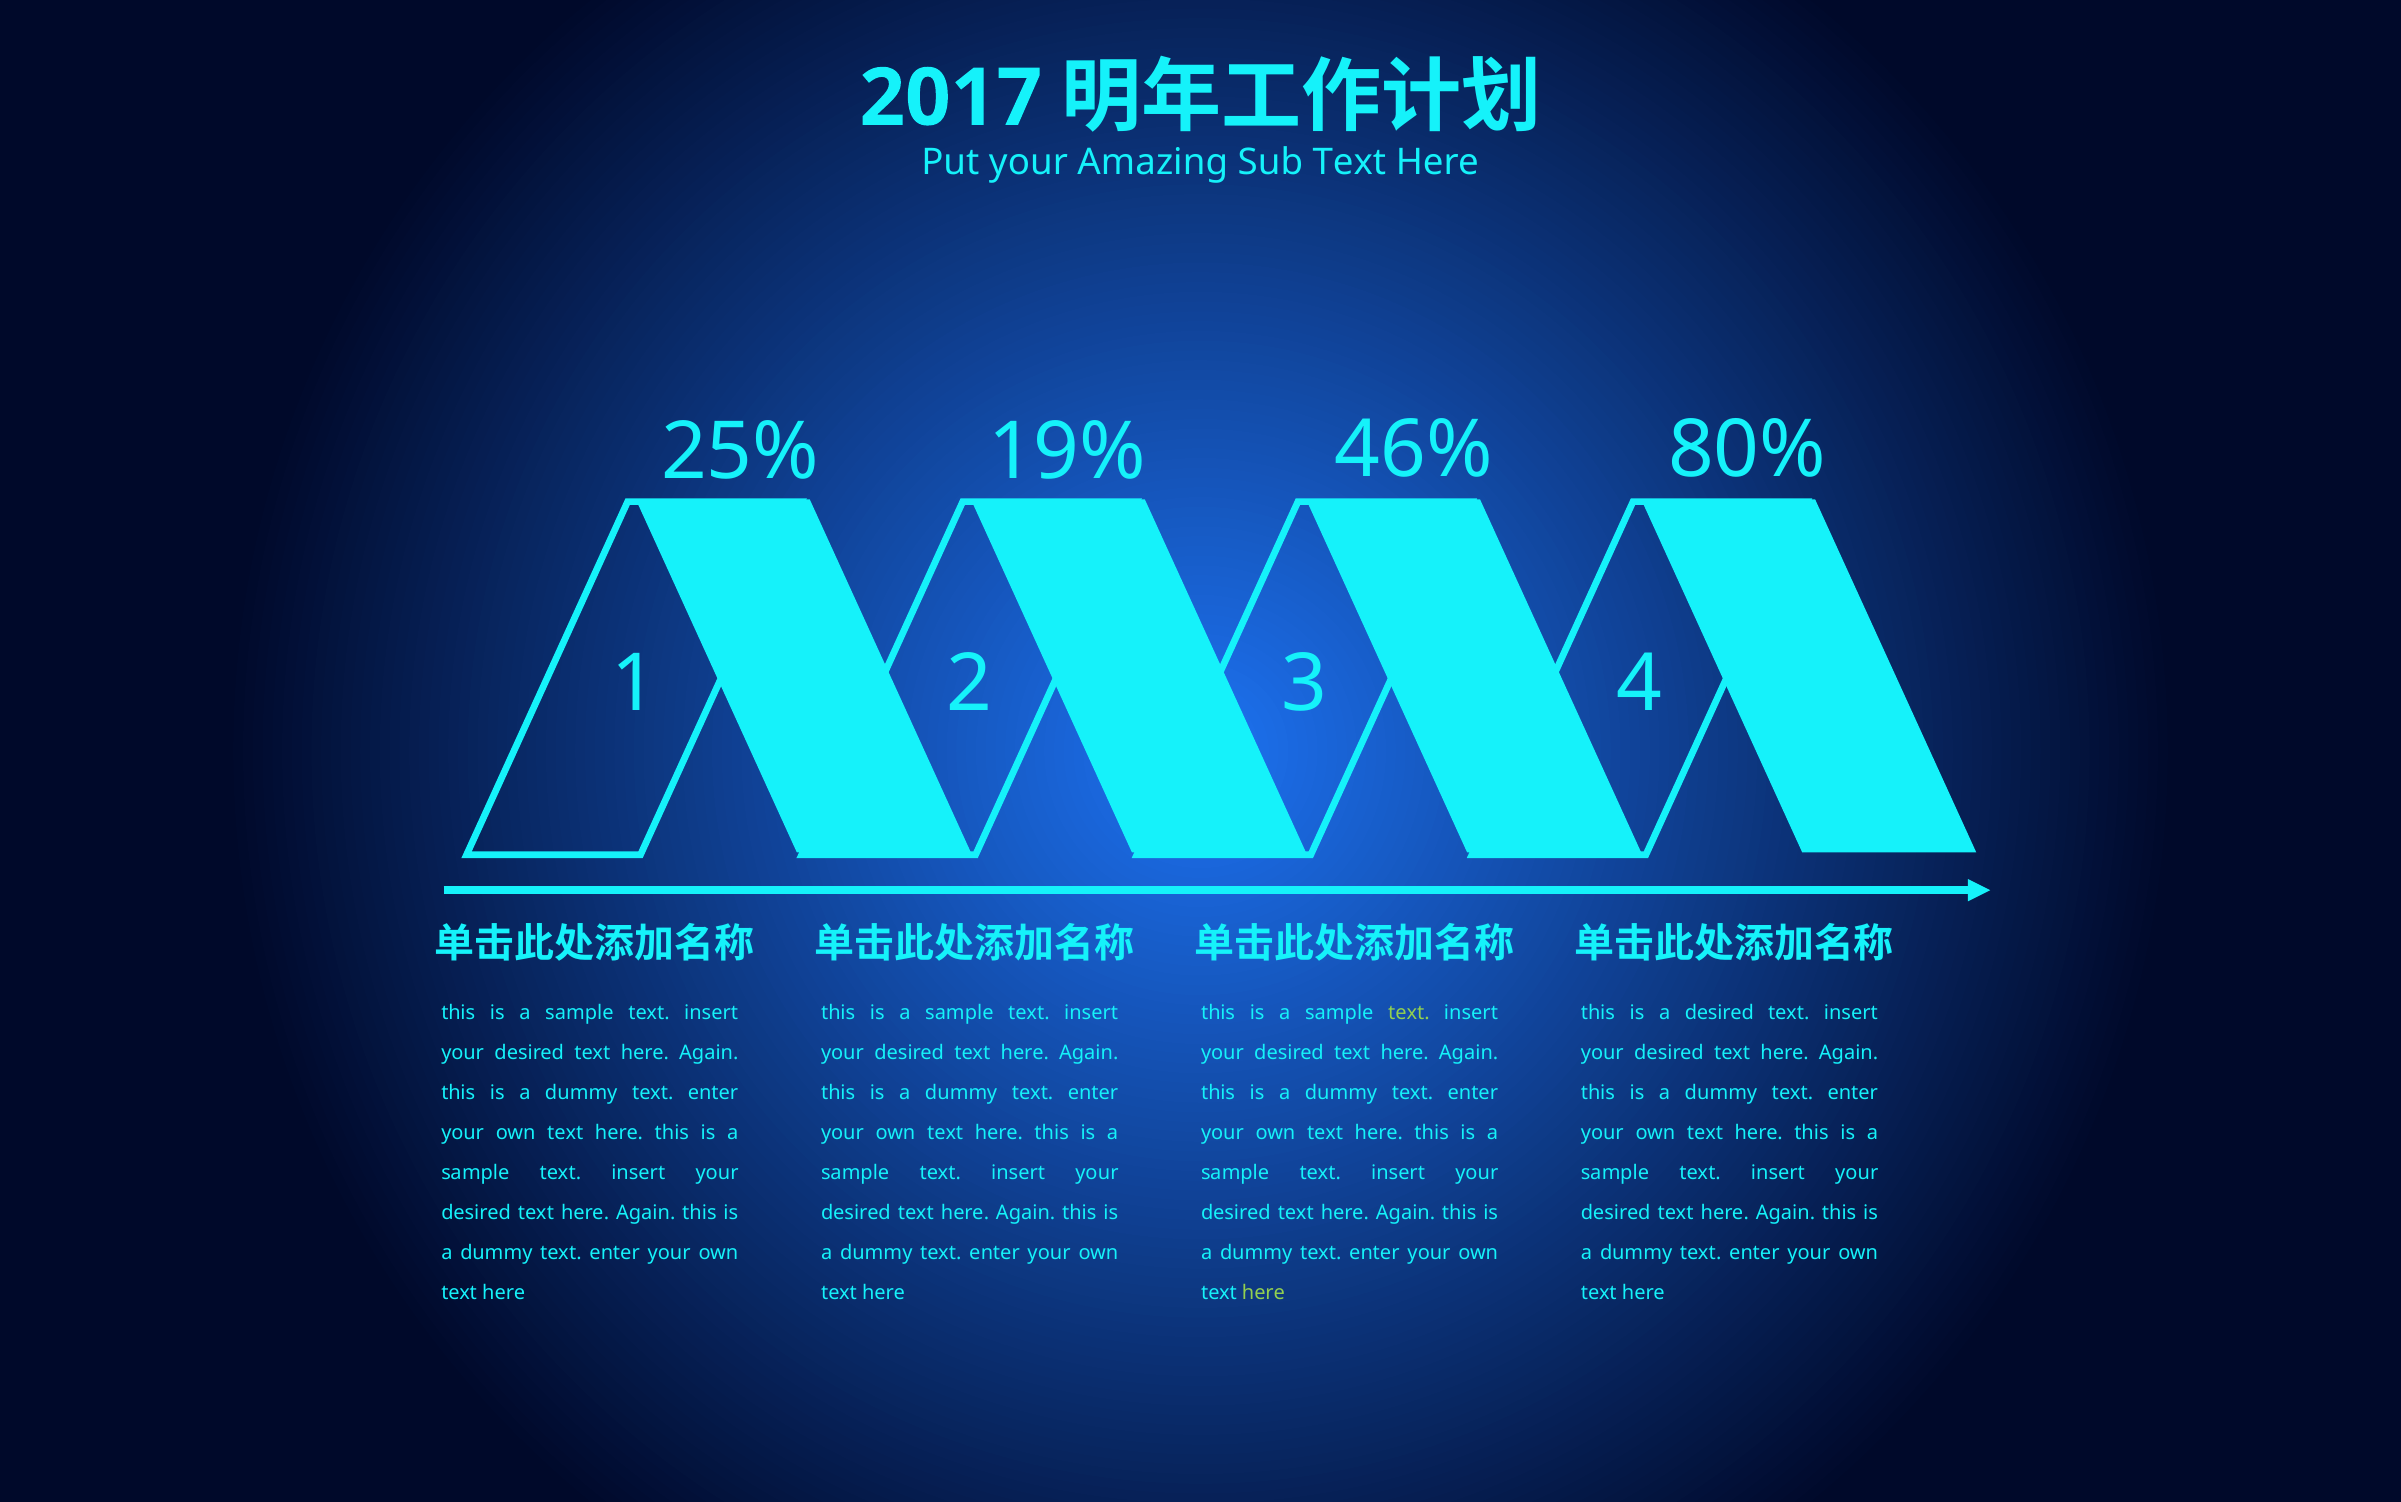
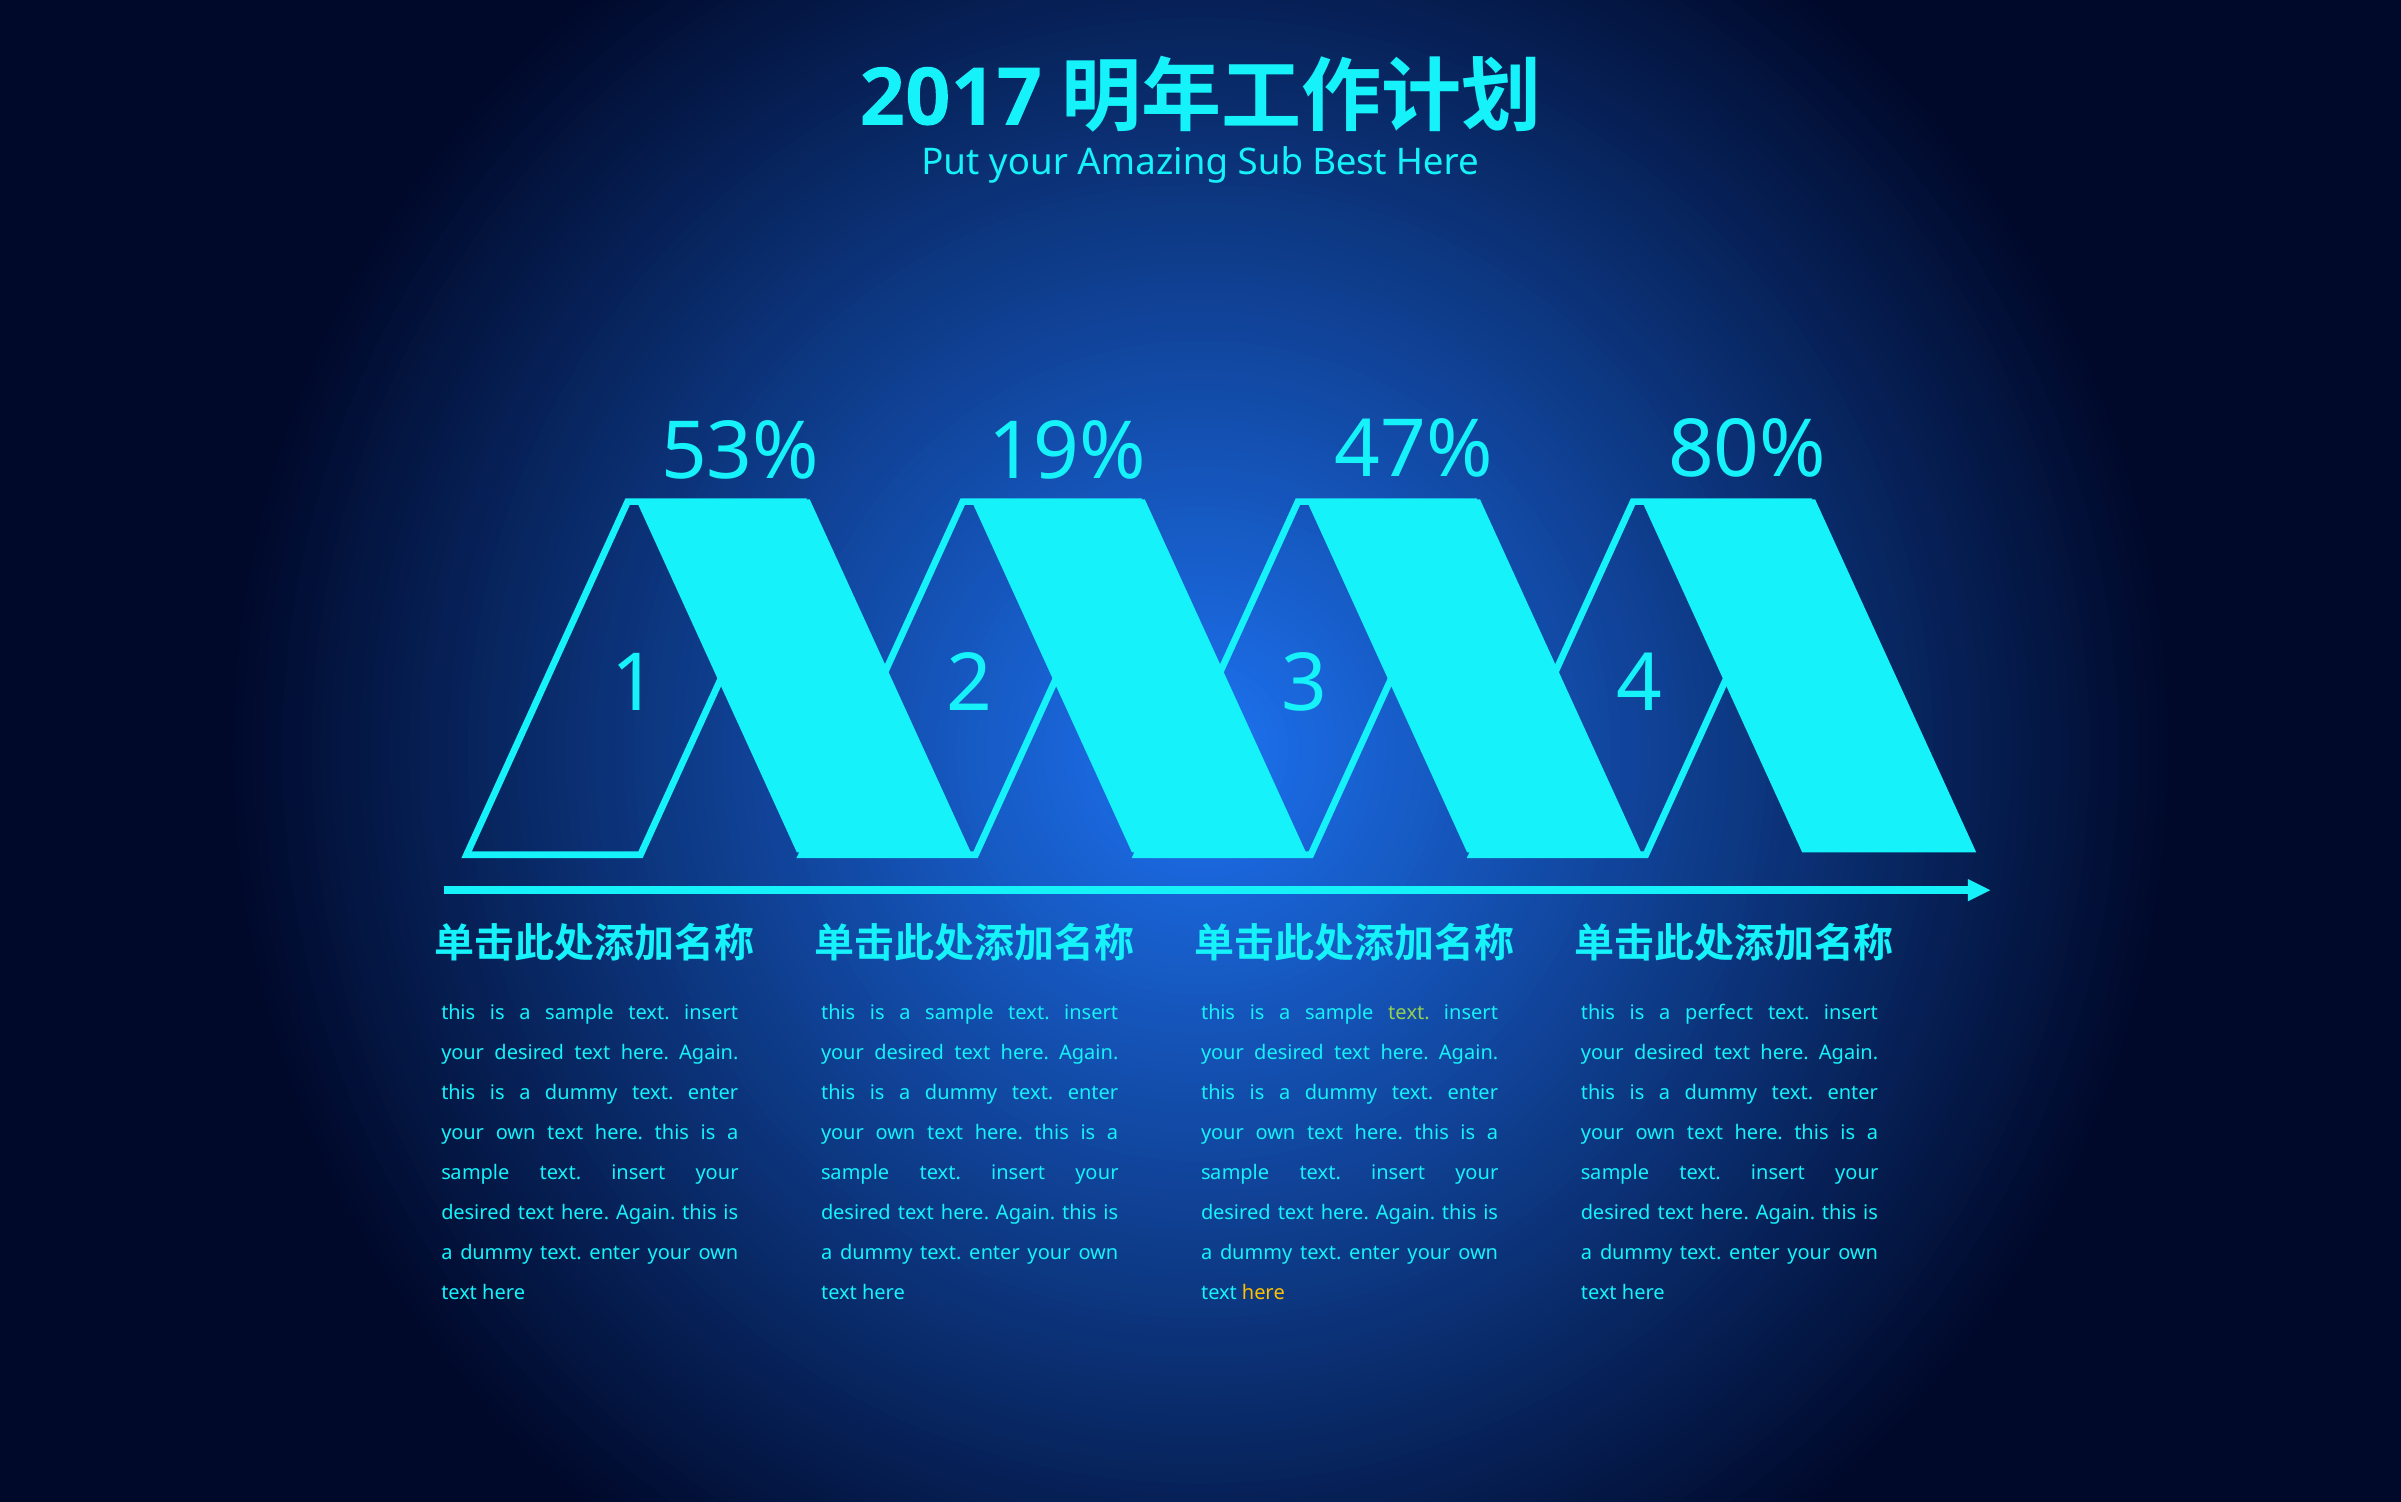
Sub Text: Text -> Best
25%: 25% -> 53%
46%: 46% -> 47%
a desired: desired -> perfect
here at (1263, 1293) colour: light green -> yellow
